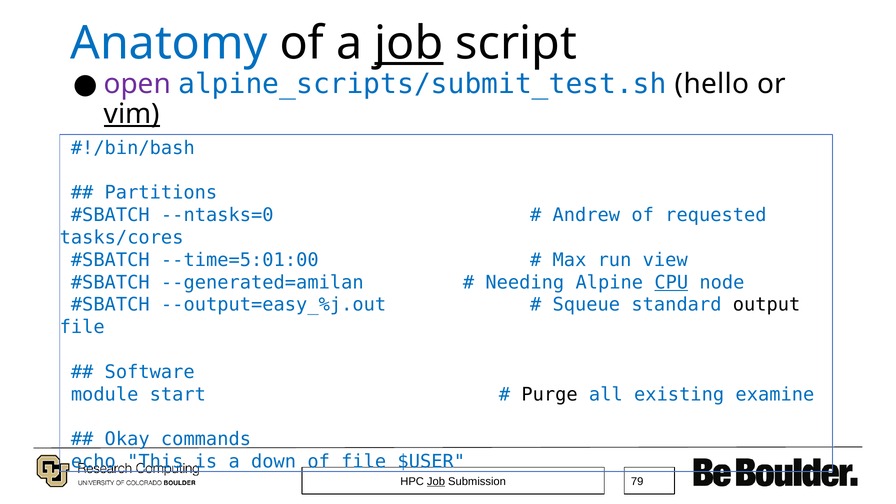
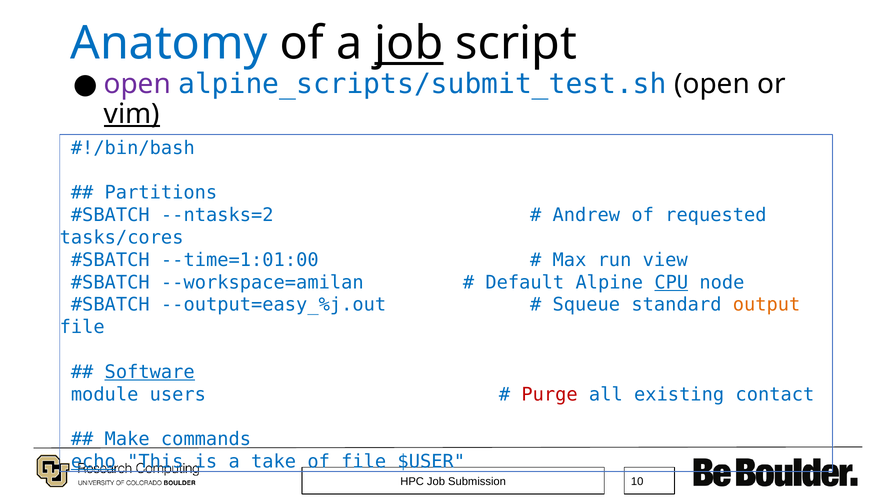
alpine_scripts/submit_test.sh hello: hello -> open
--ntasks=0: --ntasks=0 -> --ntasks=2
--time=5:01:00: --time=5:01:00 -> --time=1:01:00
--generated=amilan: --generated=amilan -> --workspace=amilan
Needing: Needing -> Default
output colour: black -> orange
Software underline: none -> present
start: start -> users
Purge colour: black -> red
examine: examine -> contact
Okay: Okay -> Make
echo underline: none -> present
down: down -> take
Job at (436, 481) underline: present -> none
79: 79 -> 10
